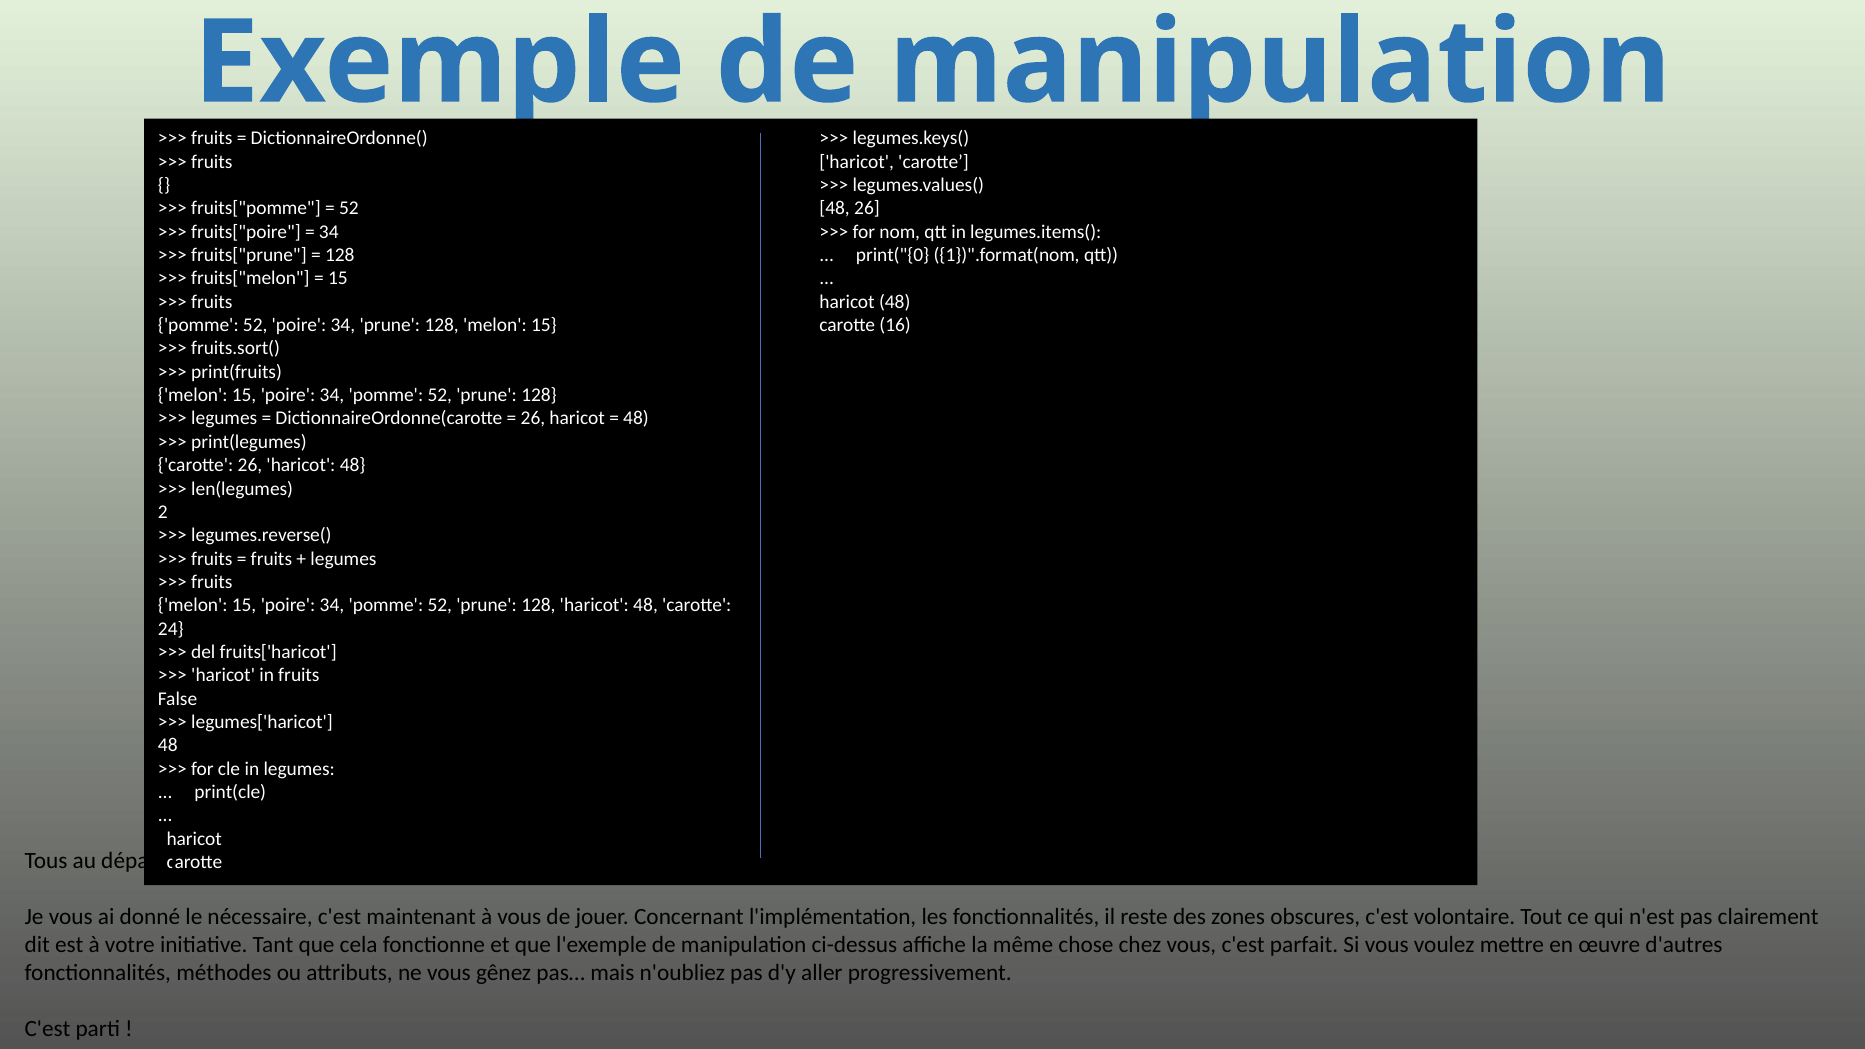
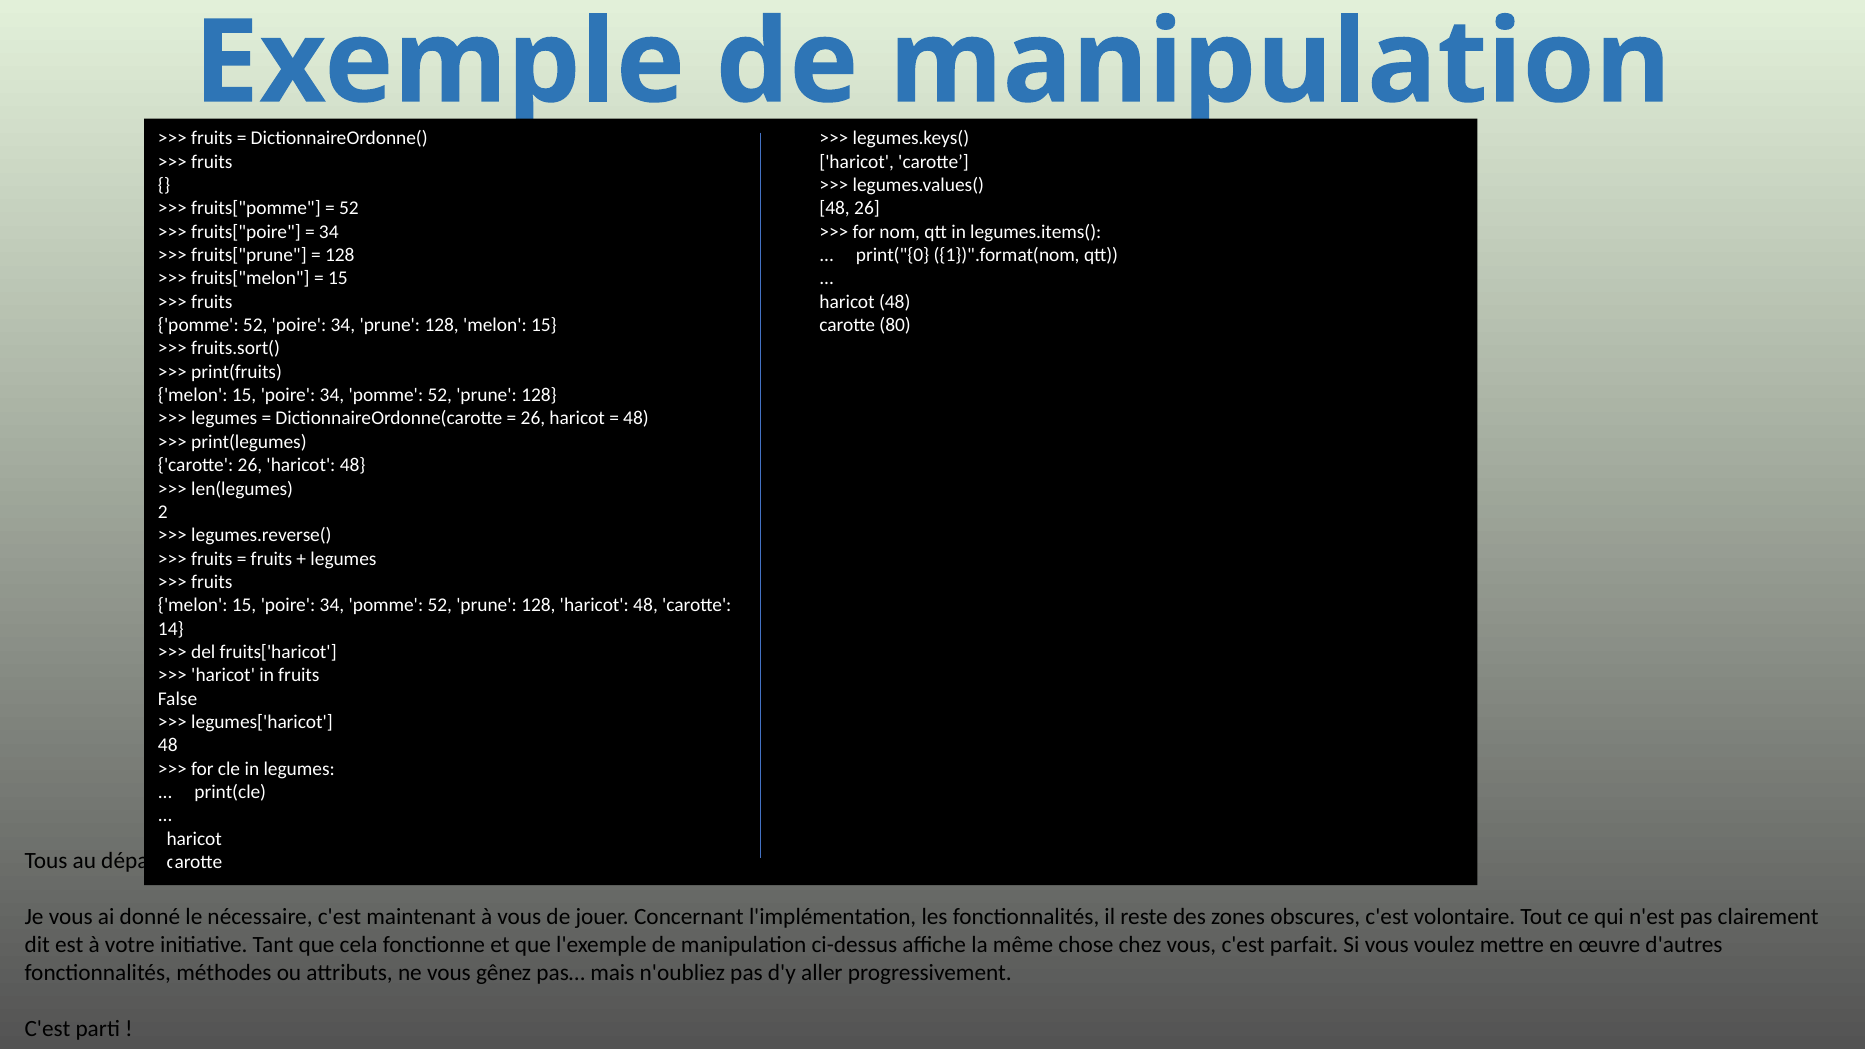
16: 16 -> 80
24: 24 -> 14
